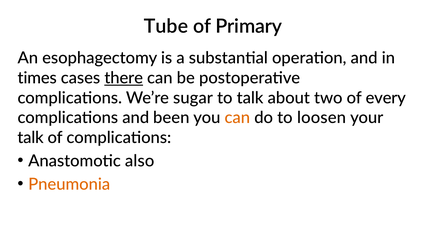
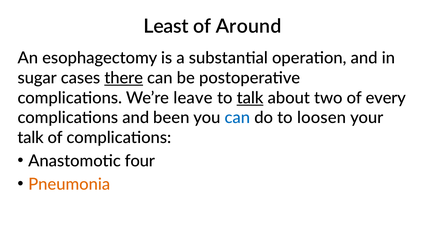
Tube: Tube -> Least
Primary: Primary -> Around
times: times -> sugar
sugar: sugar -> leave
talk at (250, 98) underline: none -> present
can at (237, 118) colour: orange -> blue
also: also -> four
